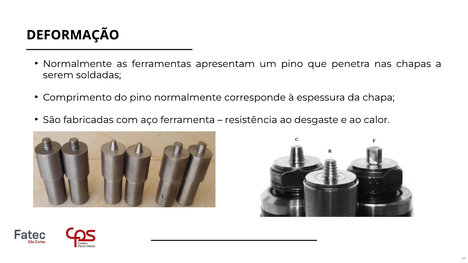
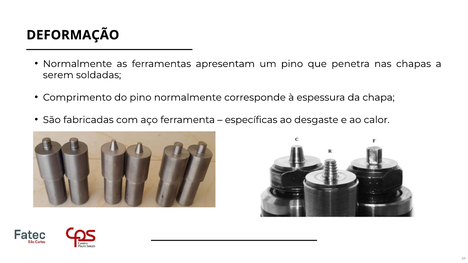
resistência: resistência -> específicas
